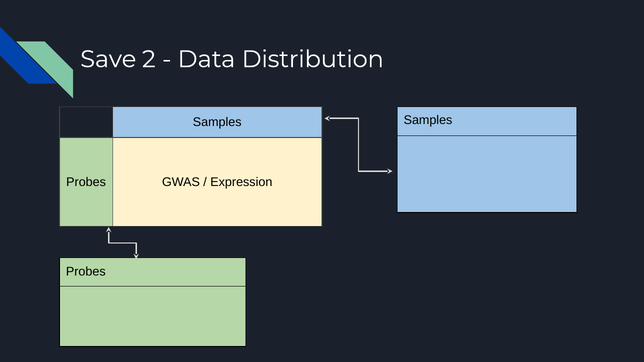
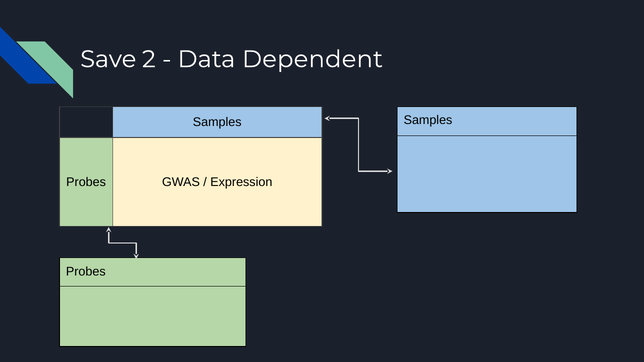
Distribution: Distribution -> Dependent
